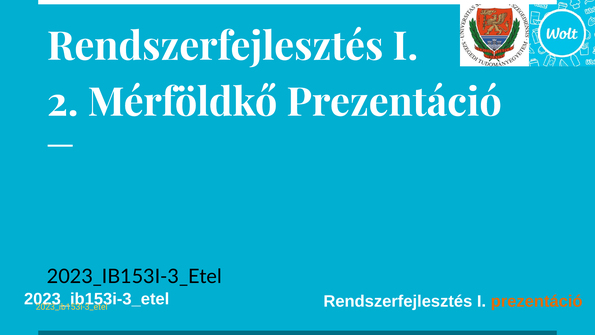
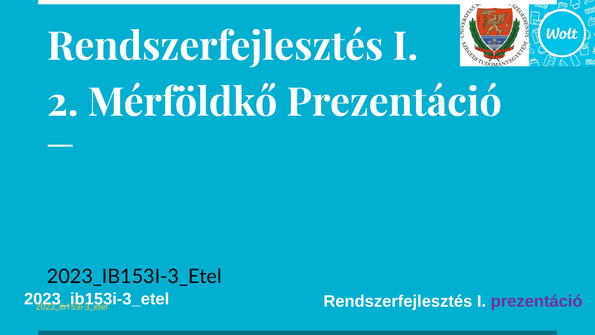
prezentáció at (537, 301) colour: orange -> purple
